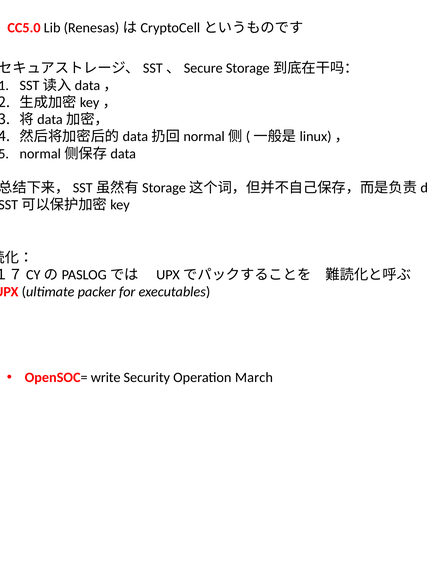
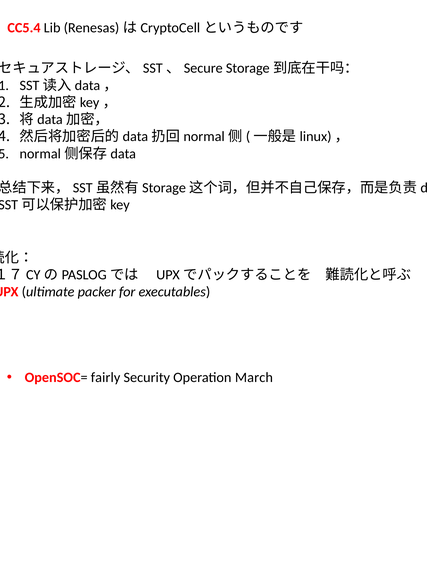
CC5.0: CC5.0 -> CC5.4
write: write -> fairly
